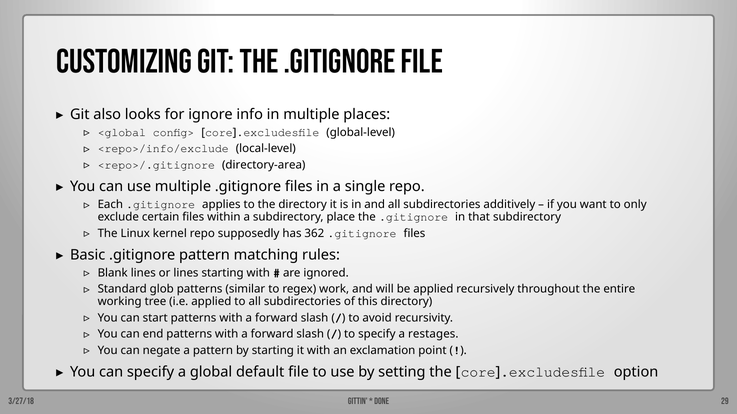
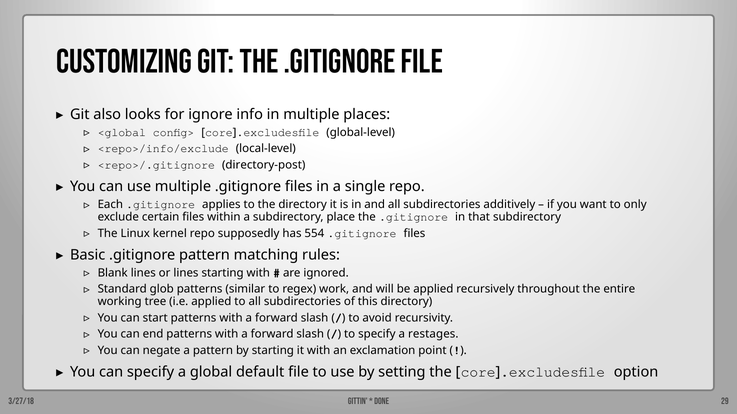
directory-area: directory-area -> directory-post
362: 362 -> 554
